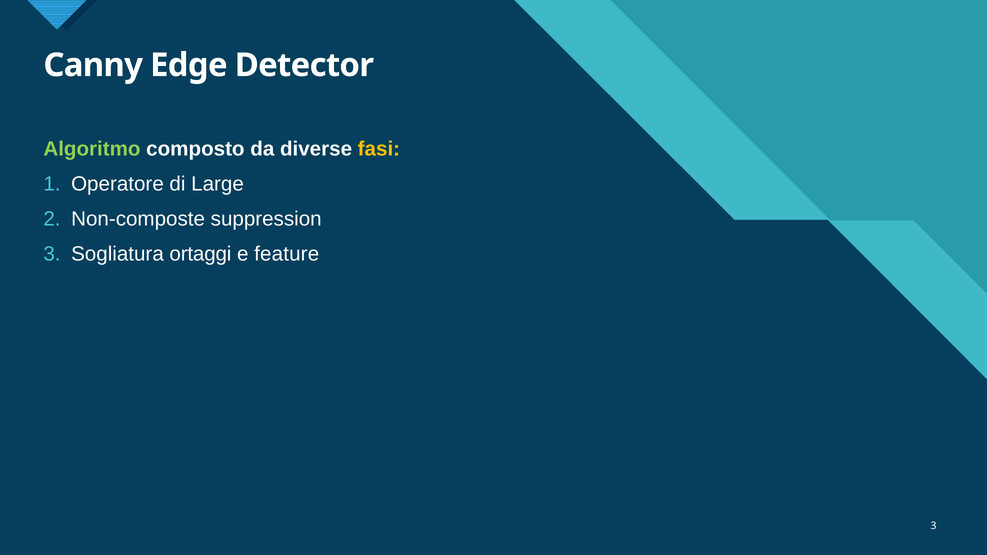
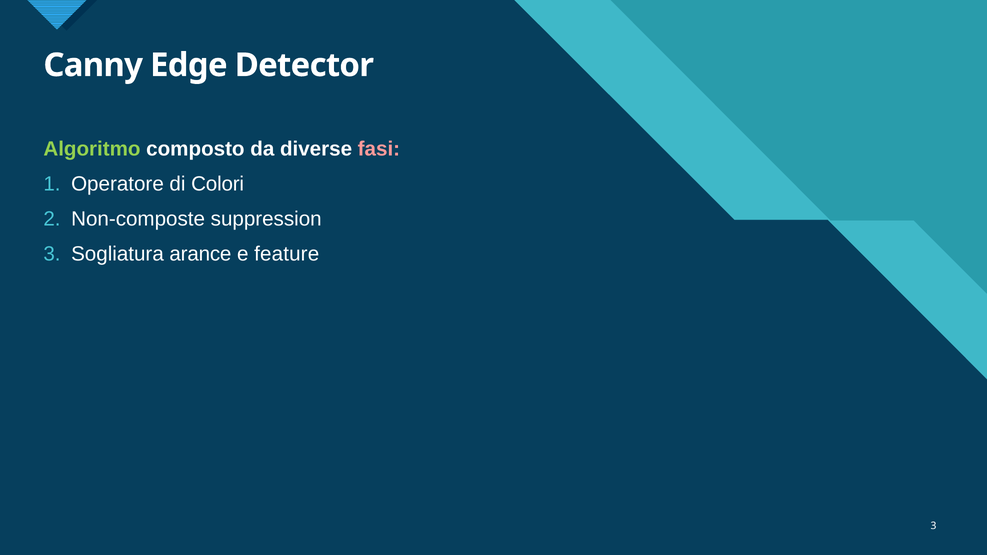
fasi colour: yellow -> pink
Large: Large -> Colori
ortaggi: ortaggi -> arance
